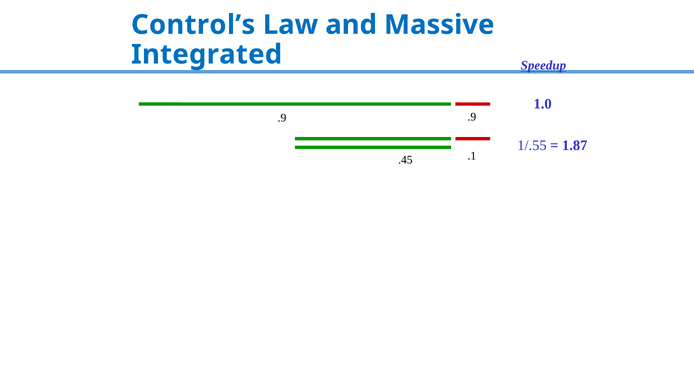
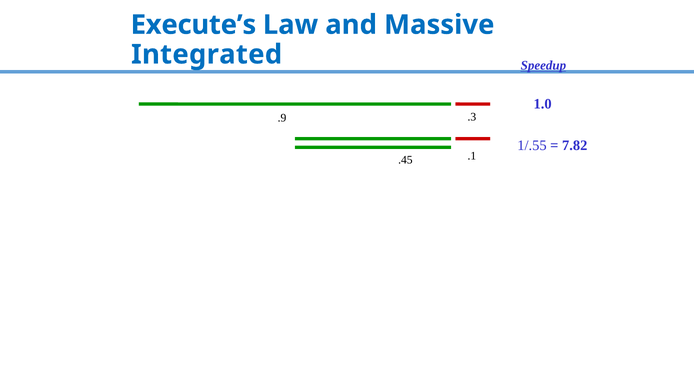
Control’s: Control’s -> Execute’s
.9 .9: .9 -> .3
1.87: 1.87 -> 7.82
